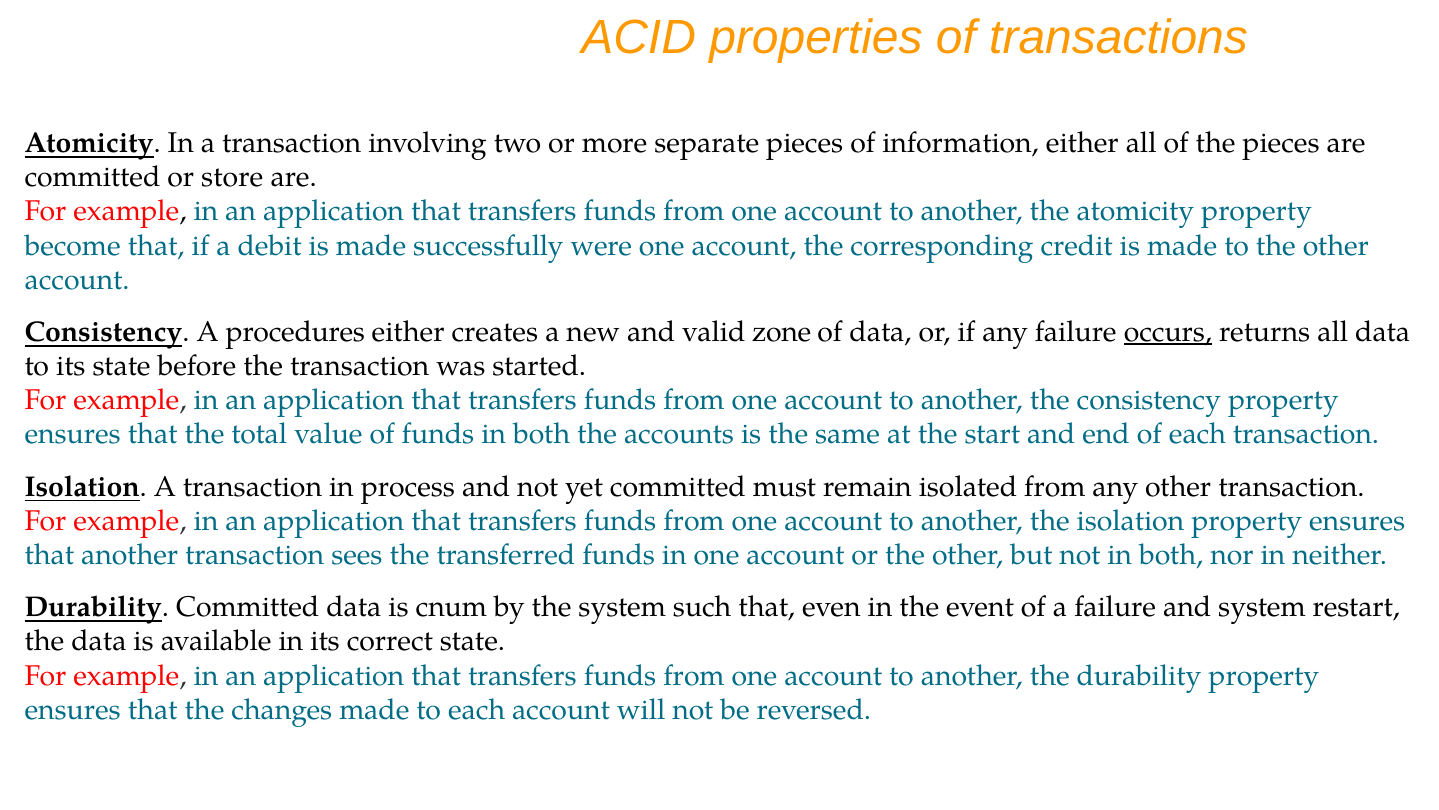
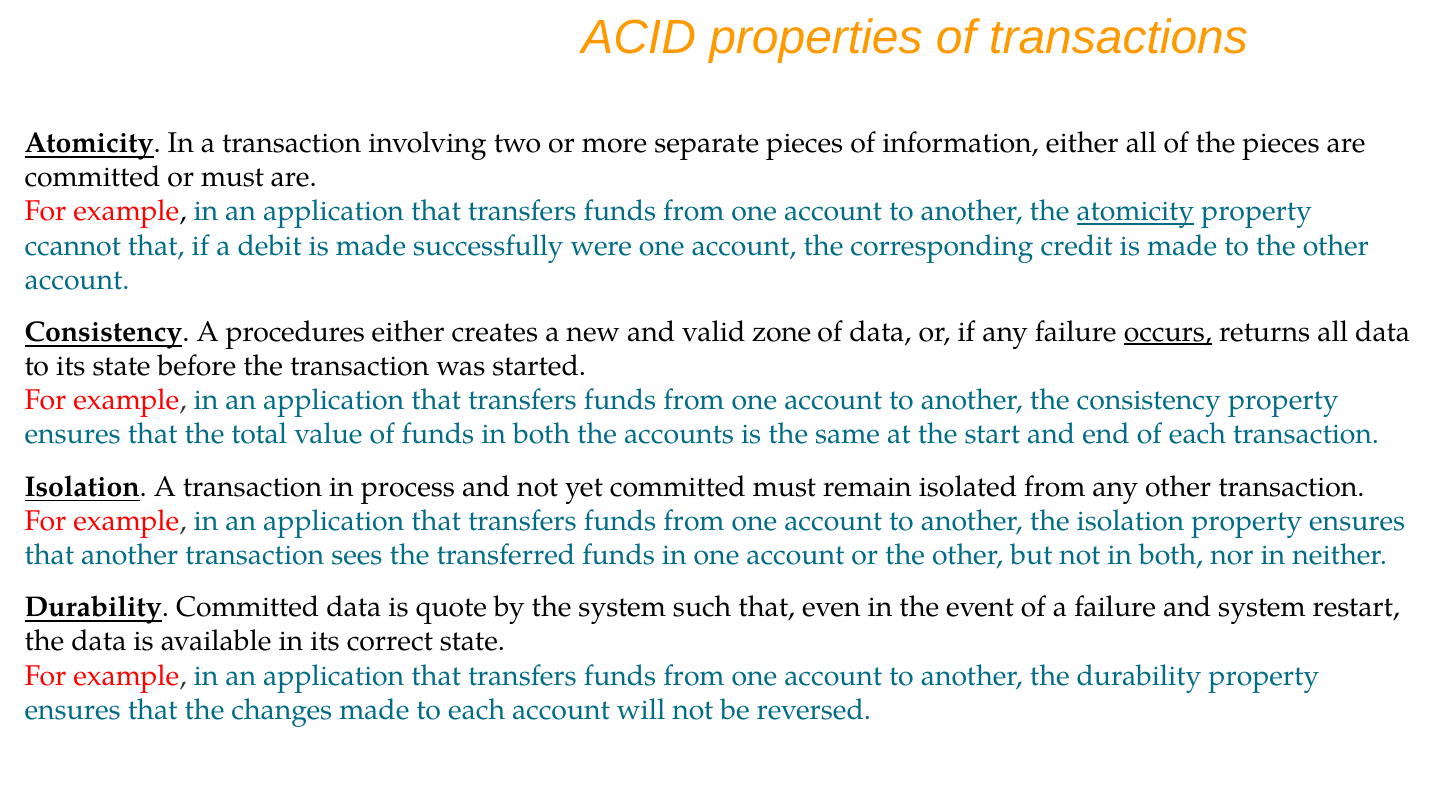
or store: store -> must
atomicity at (1135, 211) underline: none -> present
become: become -> ccannot
cnum: cnum -> quote
